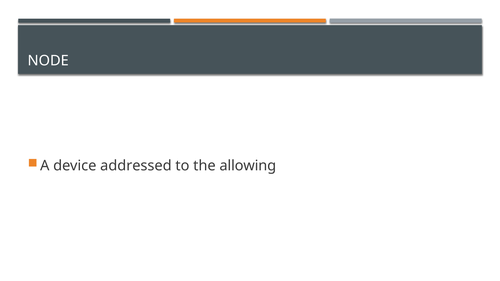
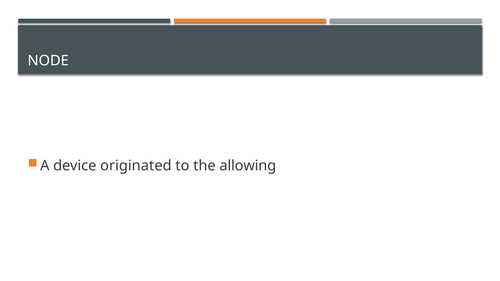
addressed: addressed -> originated
